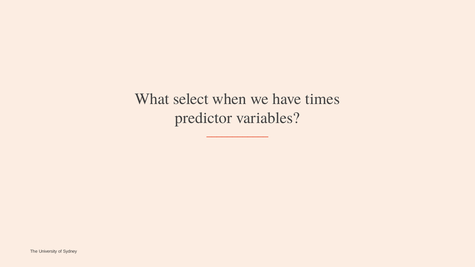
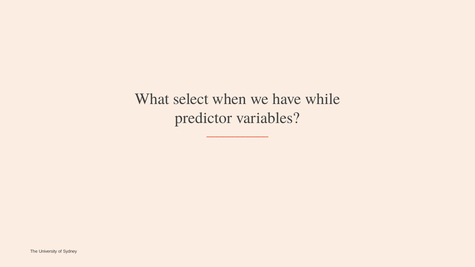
times: times -> while
